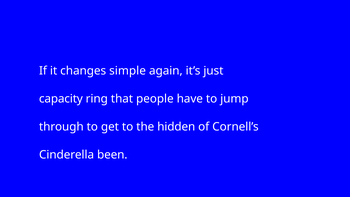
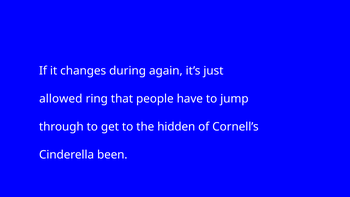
simple: simple -> during
capacity: capacity -> allowed
